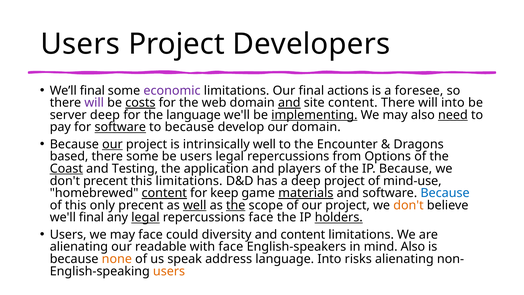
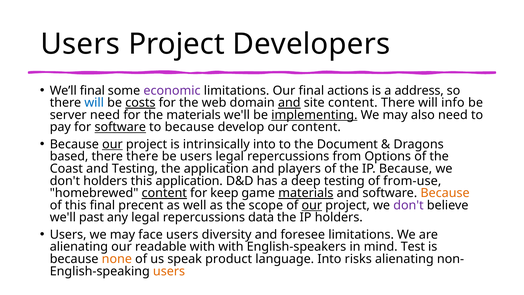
foresee: foresee -> address
will at (94, 103) colour: purple -> blue
will into: into -> info
server deep: deep -> need
the language: language -> materials
need at (453, 115) underline: present -> none
our domain: domain -> content
intrinsically well: well -> into
Encounter: Encounter -> Document
there some: some -> there
Coast underline: present -> none
don't precent: precent -> holders
this limitations: limitations -> application
deep project: project -> testing
mind-use: mind-use -> from-use
Because at (445, 193) colour: blue -> orange
this only: only -> final
well at (195, 205) underline: present -> none
the at (236, 205) underline: present -> none
our at (312, 205) underline: none -> present
don't at (408, 205) colour: orange -> purple
we'll final: final -> past
legal at (145, 217) underline: present -> none
repercussions face: face -> data
holders at (339, 217) underline: present -> none
face could: could -> users
and content: content -> foresee
with face: face -> with
mind Also: Also -> Test
address: address -> product
